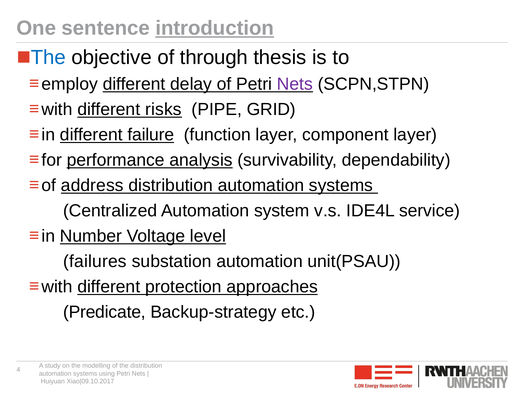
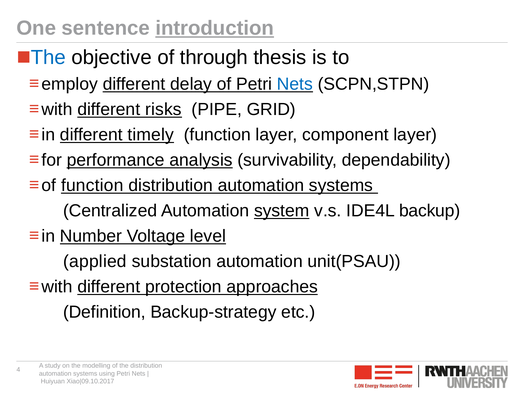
Nets at (295, 84) colour: purple -> blue
failure: failure -> timely
address at (92, 186): address -> function
system underline: none -> present
service: service -> backup
failures: failures -> applied
Predicate: Predicate -> Definition
